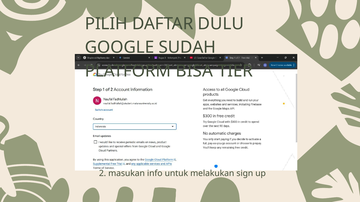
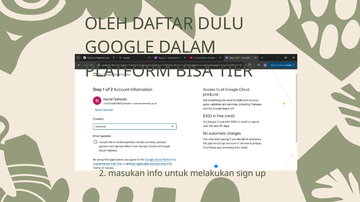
PILIH: PILIH -> OLEH
SUDAH: SUDAH -> DALAM
